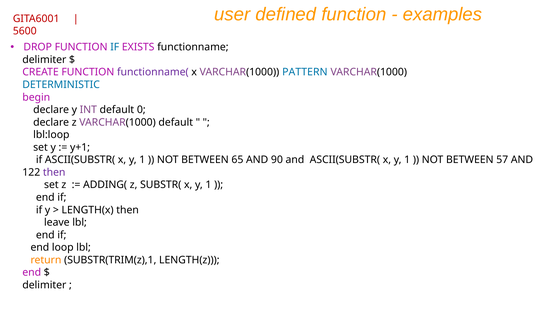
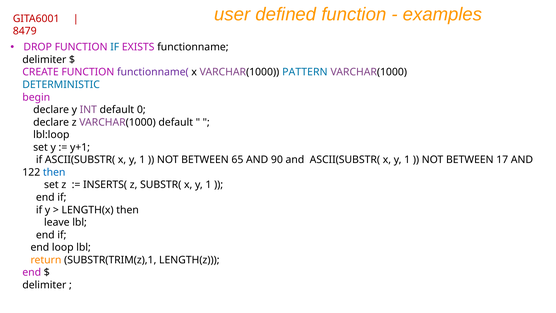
5600: 5600 -> 8479
57: 57 -> 17
then at (54, 172) colour: purple -> blue
ADDING(: ADDING( -> INSERTS(
